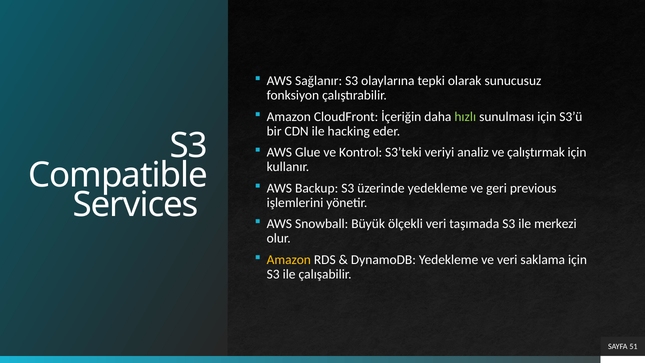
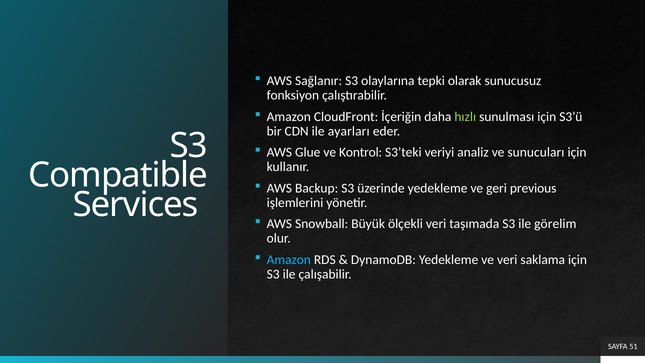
hacking: hacking -> ayarları
çalıştırmak: çalıştırmak -> sunucuları
merkezi: merkezi -> görelim
Amazon at (289, 260) colour: yellow -> light blue
